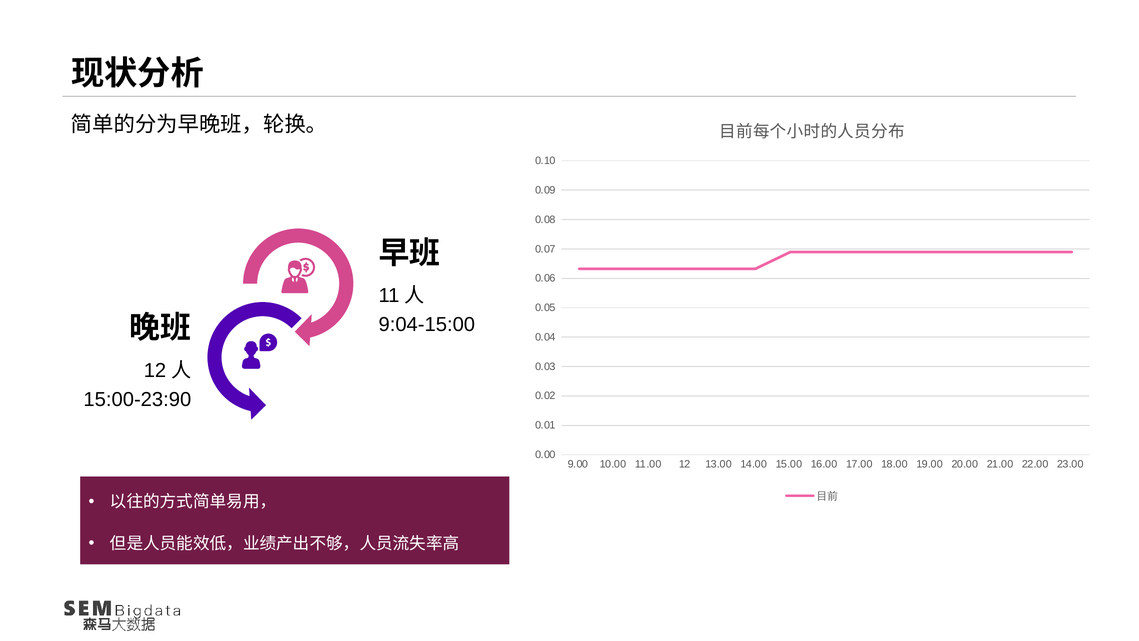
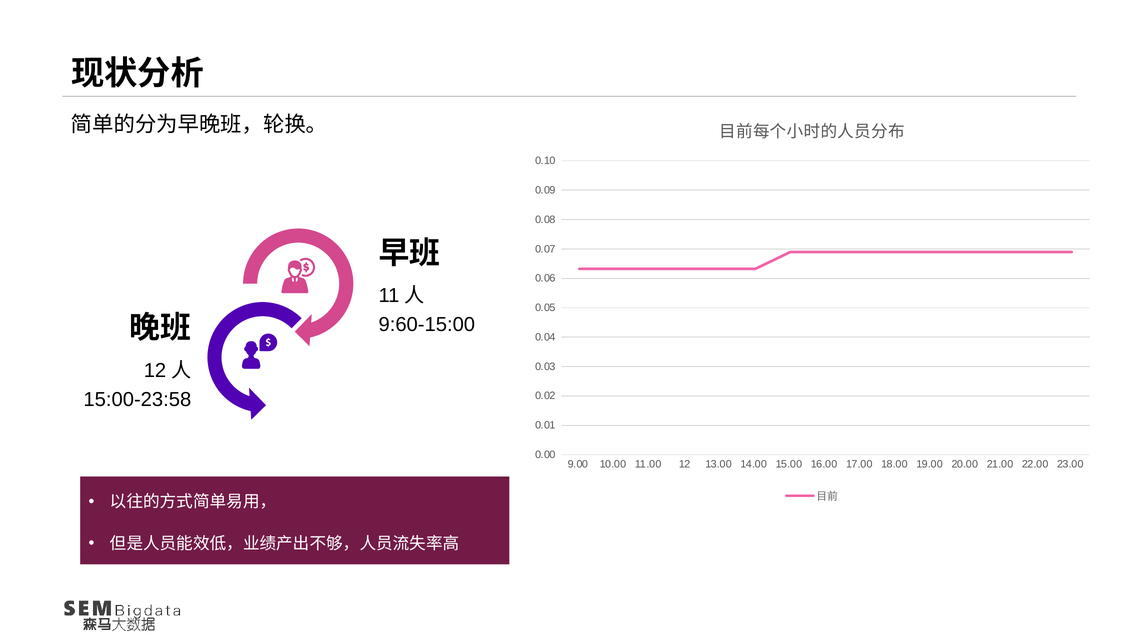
9:04-15:00: 9:04-15:00 -> 9:60-15:00
15:00-23:90: 15:00-23:90 -> 15:00-23:58
